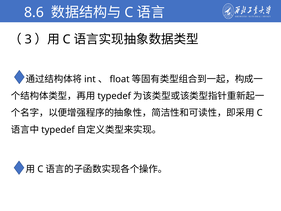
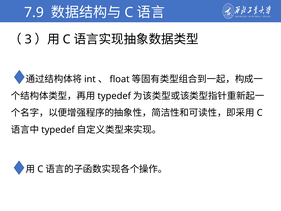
8.6: 8.6 -> 7.9
